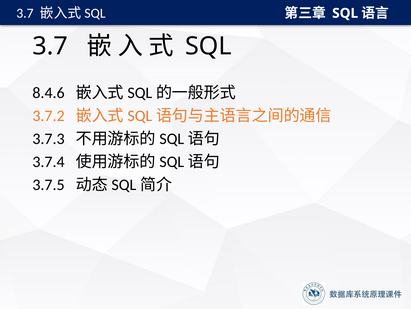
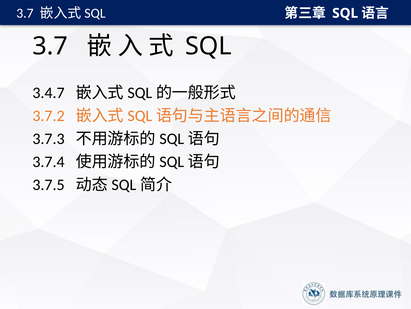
8.4.6: 8.4.6 -> 3.4.7
